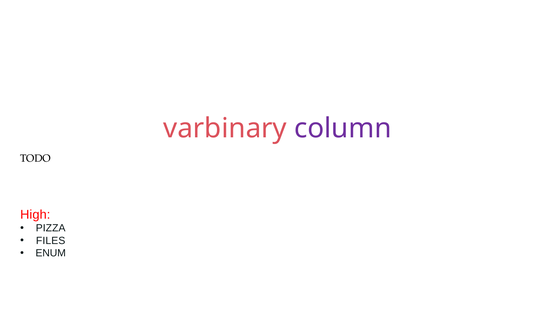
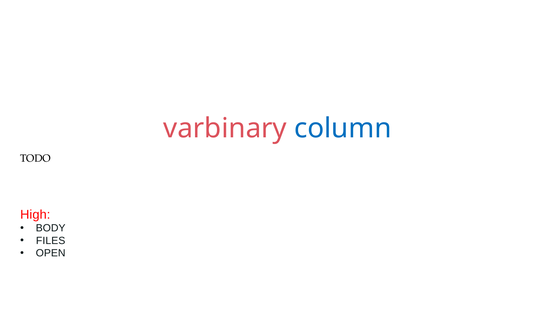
column colour: purple -> blue
PIZZA: PIZZA -> BODY
ENUM: ENUM -> OPEN
